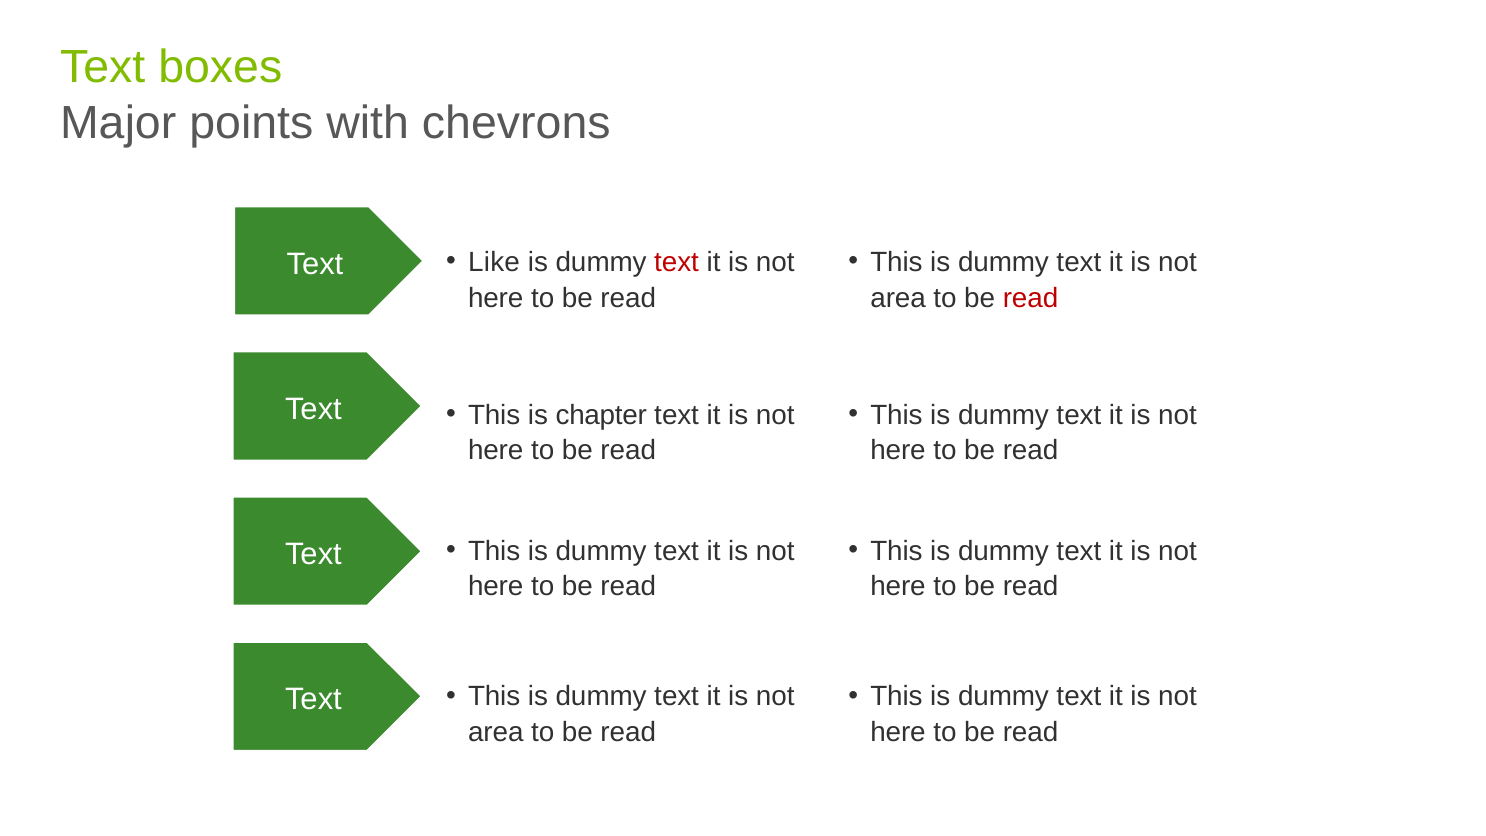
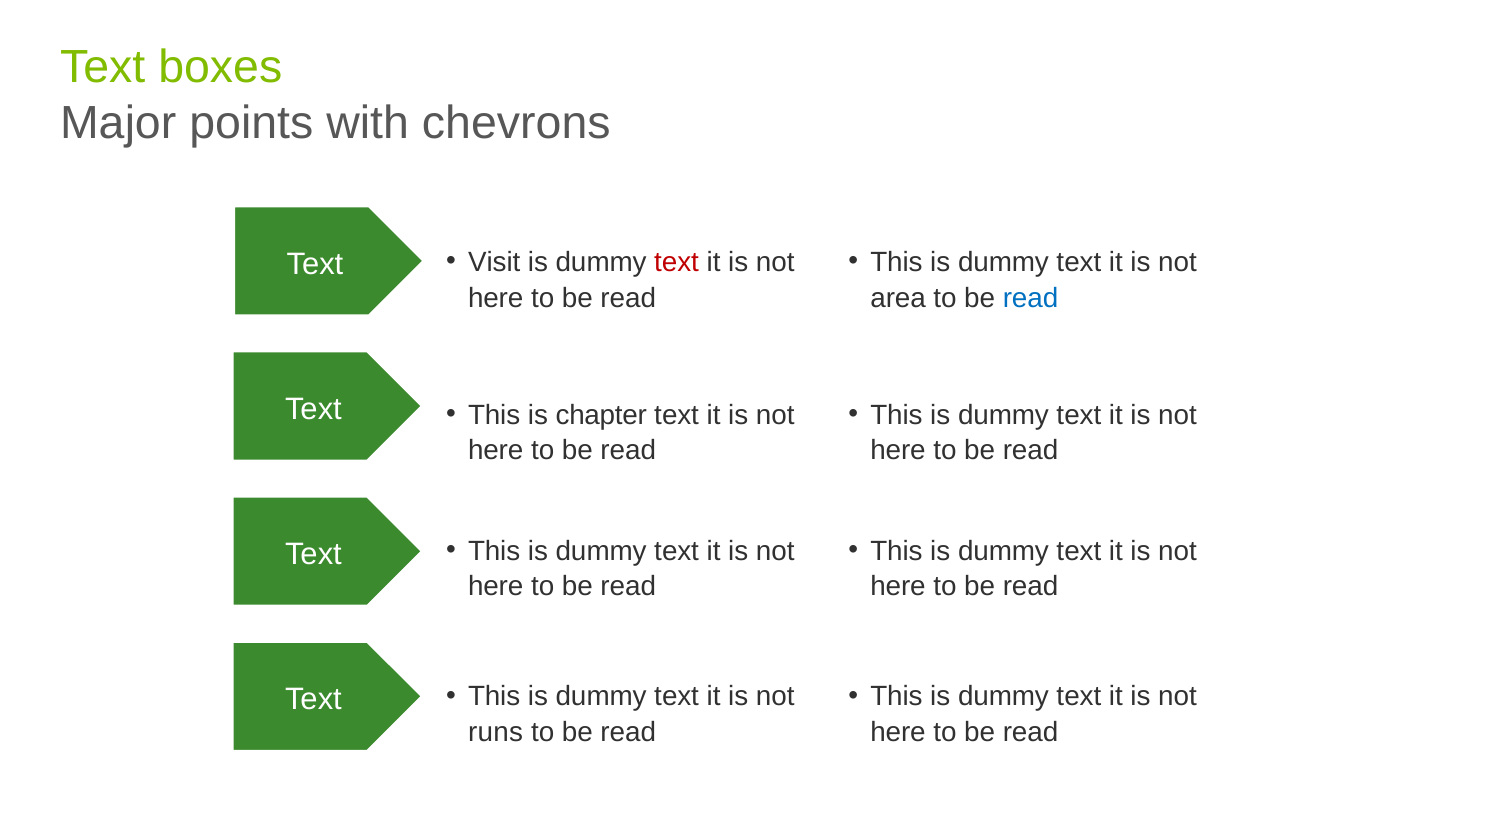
Like: Like -> Visit
read at (1031, 298) colour: red -> blue
area at (496, 732): area -> runs
